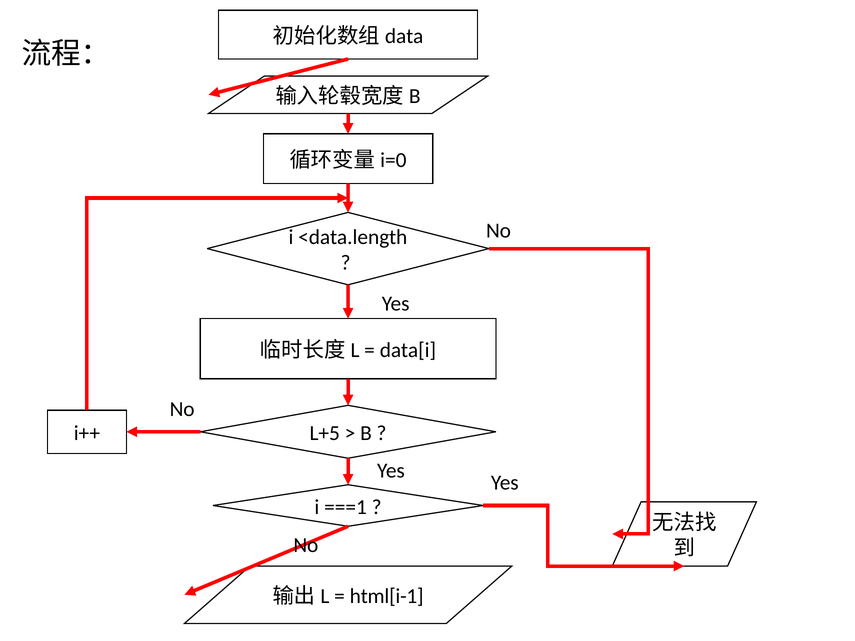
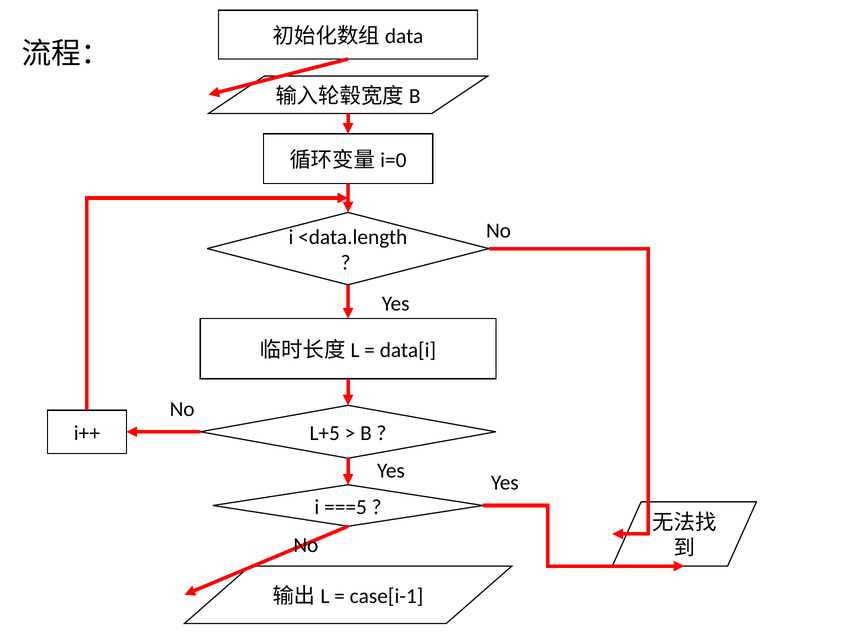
===1: ===1 -> ===5
html[i-1: html[i-1 -> case[i-1
